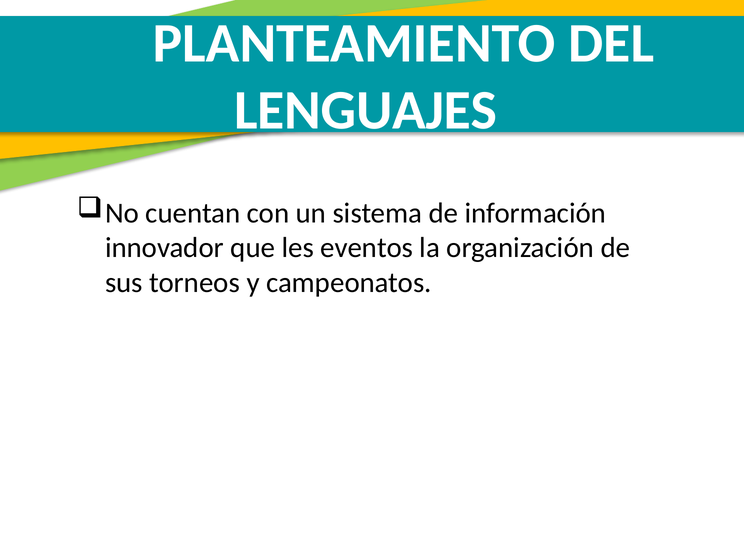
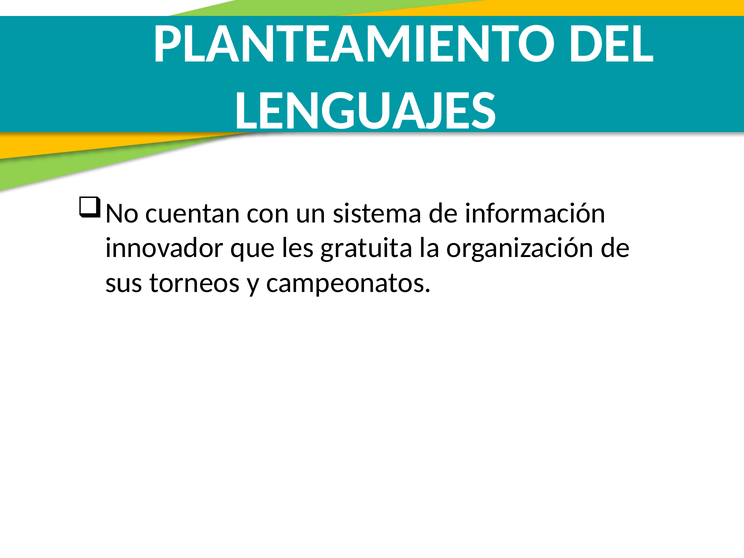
eventos: eventos -> gratuita
